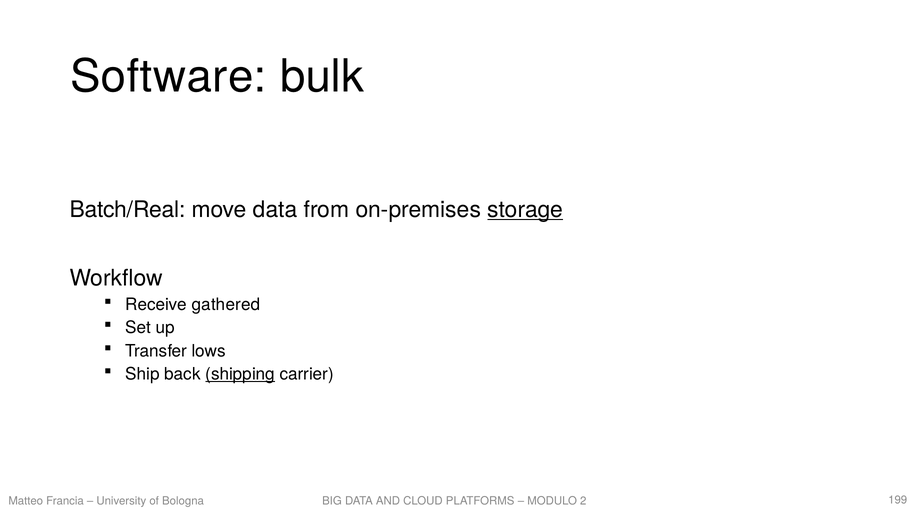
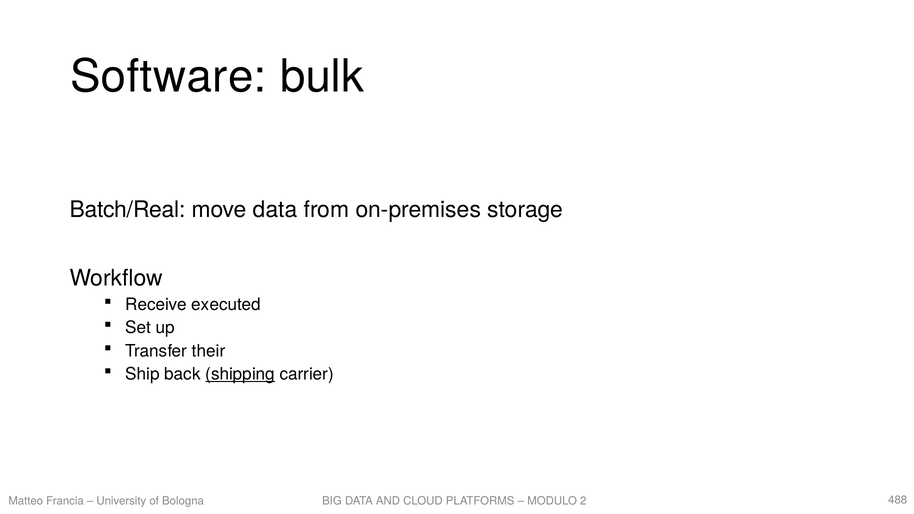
storage underline: present -> none
gathered: gathered -> executed
lows: lows -> their
199: 199 -> 488
